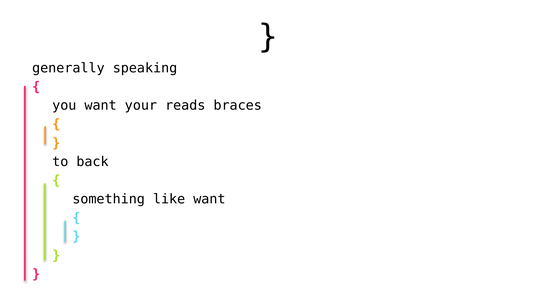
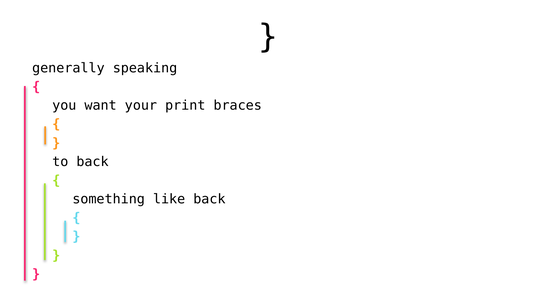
reads: reads -> print
like want: want -> back
